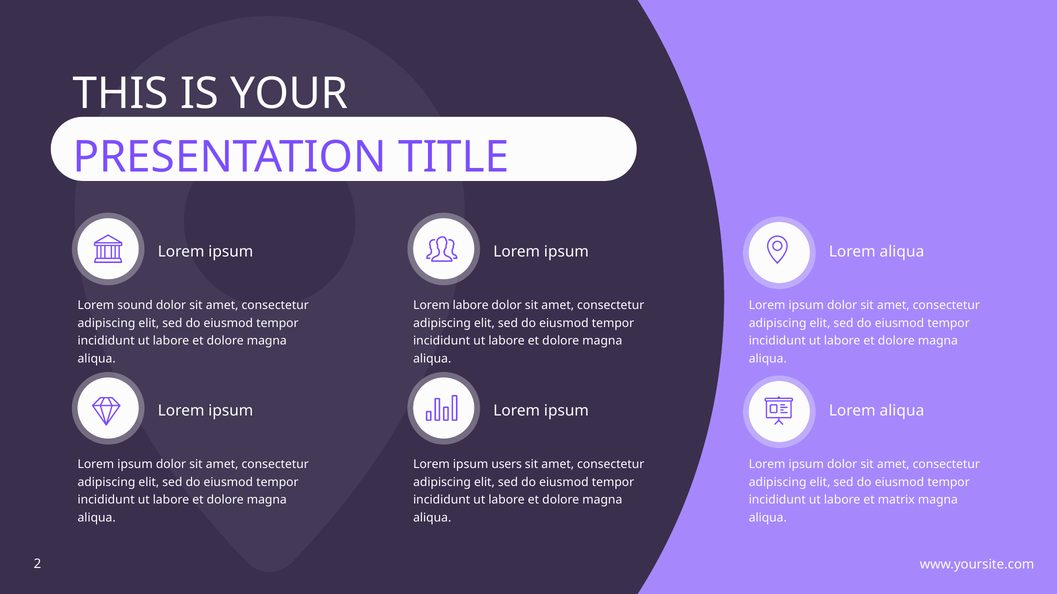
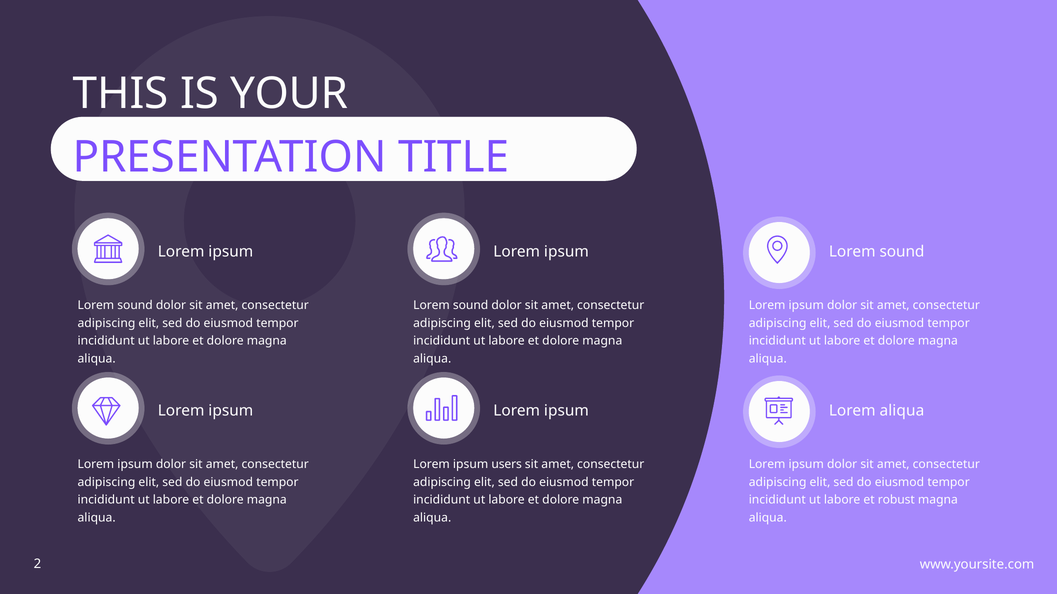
aliqua at (902, 252): aliqua -> sound
labore at (471, 306): labore -> sound
matrix: matrix -> robust
